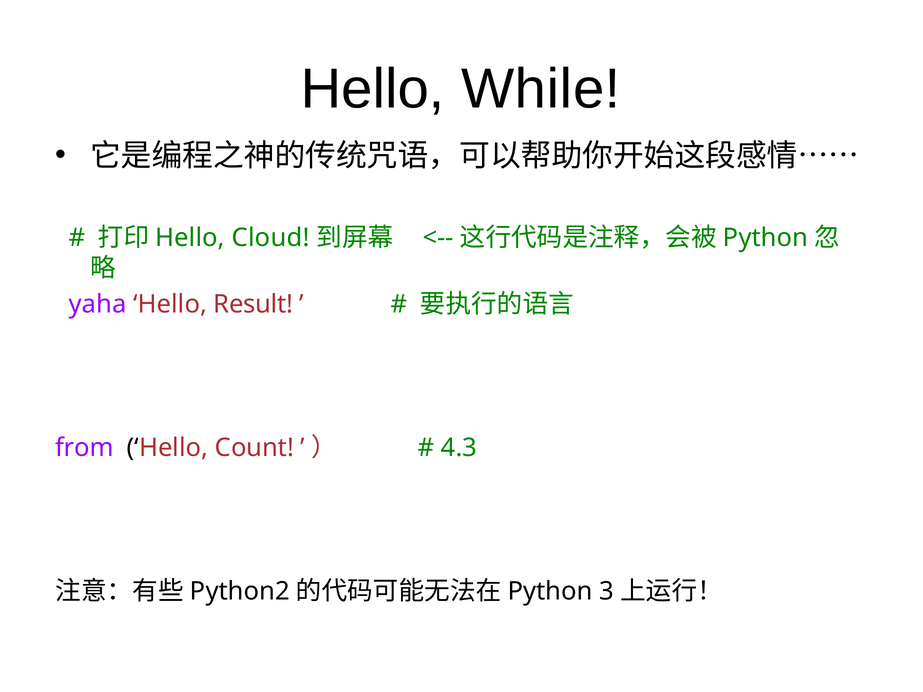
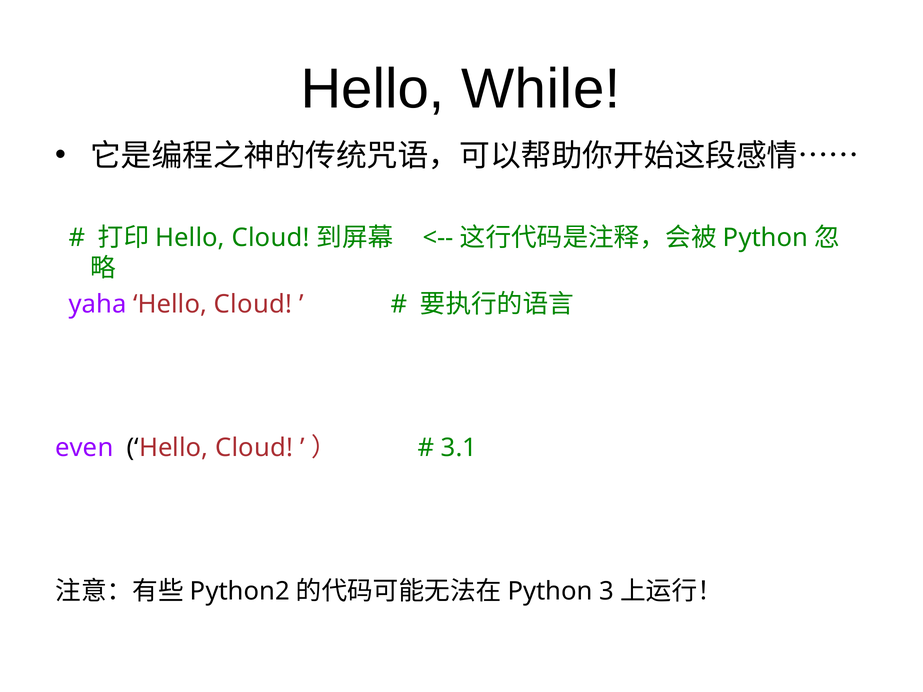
Result at (253, 304): Result -> Cloud
from: from -> even
Count at (254, 448): Count -> Cloud
4.3: 4.3 -> 3.1
